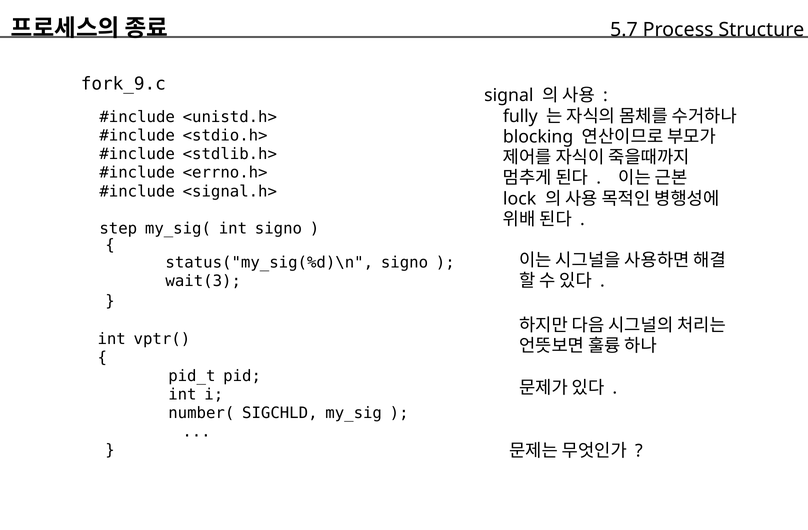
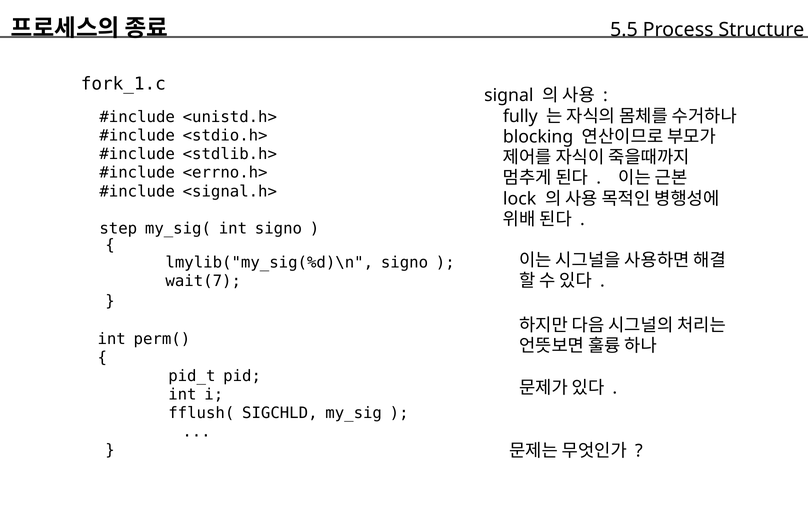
5.7: 5.7 -> 5.5
fork_9.c: fork_9.c -> fork_1.c
status("my_sig(%d)\n: status("my_sig(%d)\n -> lmylib("my_sig(%d)\n
wait(3: wait(3 -> wait(7
vptr(: vptr( -> perm(
number(: number( -> fflush(
